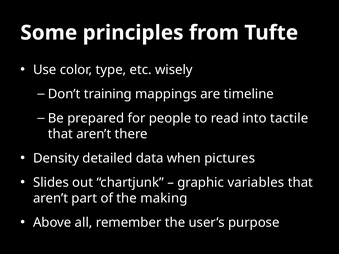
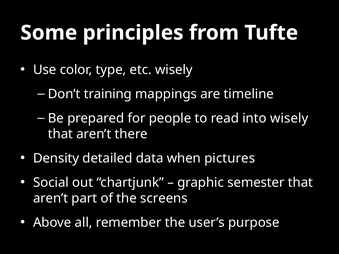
into tactile: tactile -> wisely
Slides: Slides -> Social
variables: variables -> semester
making: making -> screens
